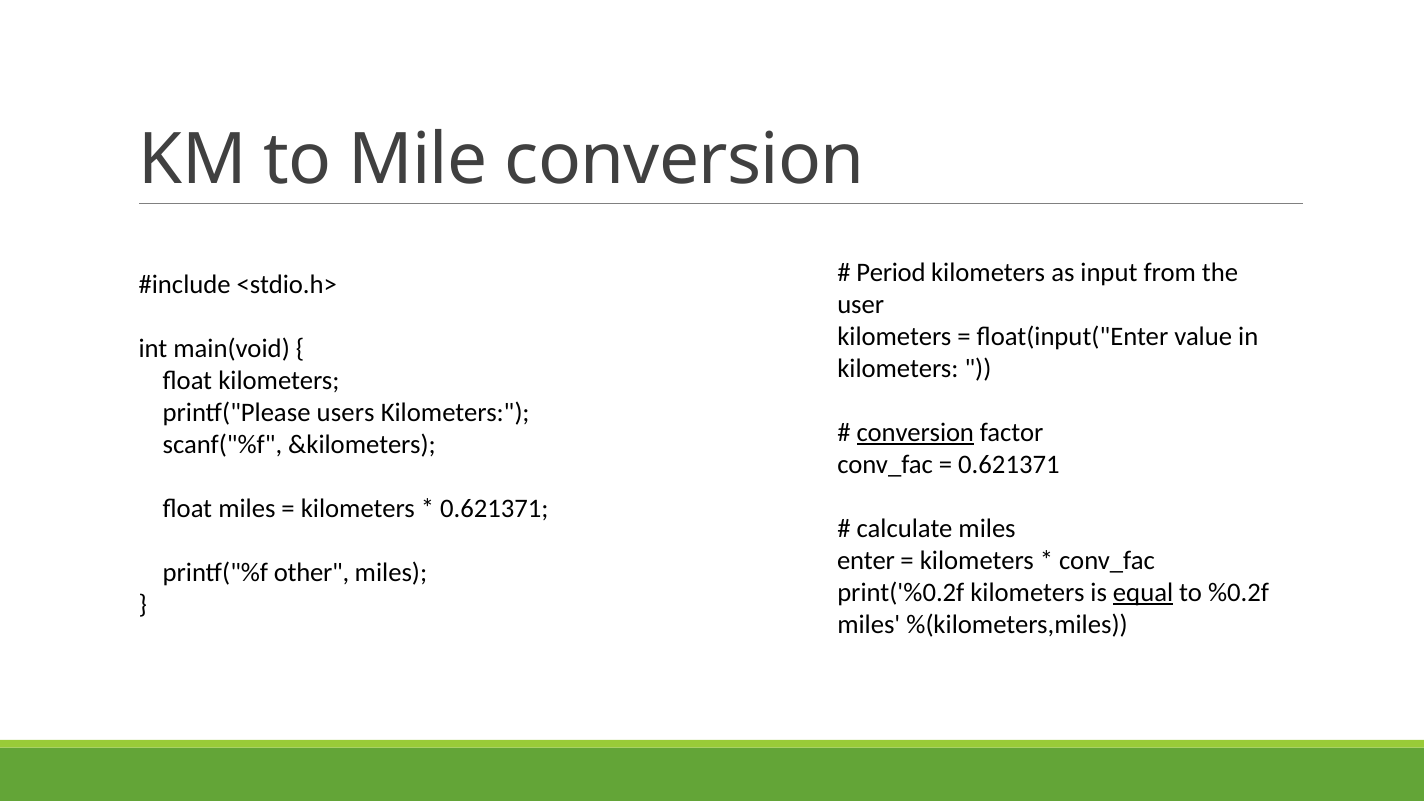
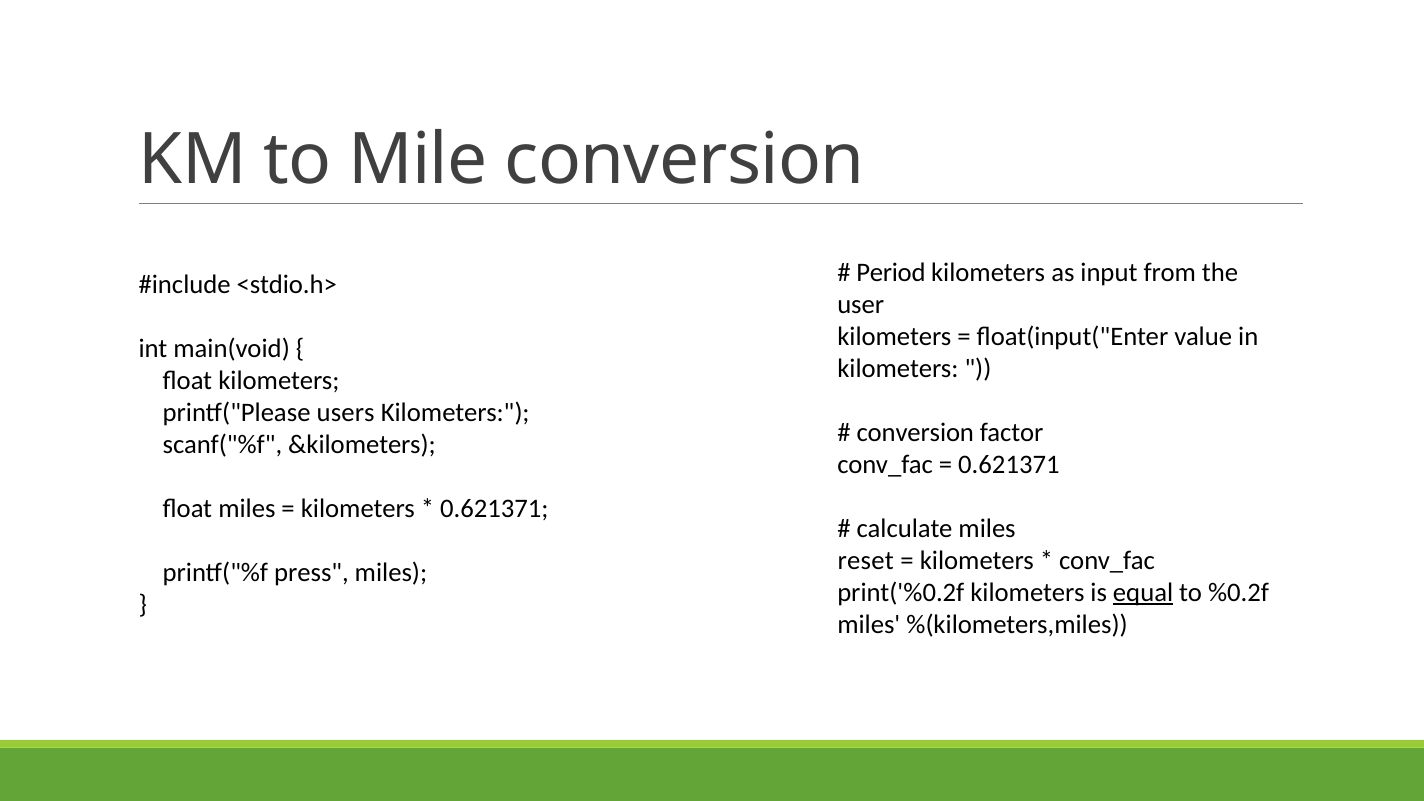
conversion at (915, 433) underline: present -> none
enter: enter -> reset
other: other -> press
